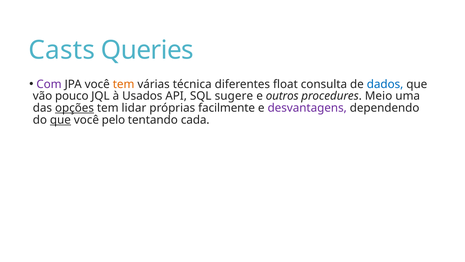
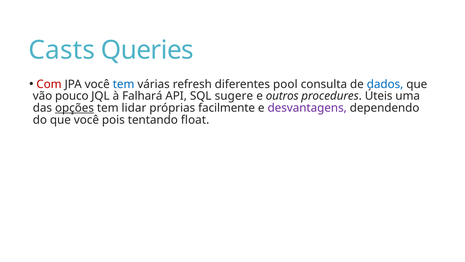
Com colour: purple -> red
tem at (124, 84) colour: orange -> blue
técnica: técnica -> refresh
float: float -> pool
Usados: Usados -> Falhará
Meio: Meio -> Úteis
que at (60, 120) underline: present -> none
pelo: pelo -> pois
cada: cada -> float
